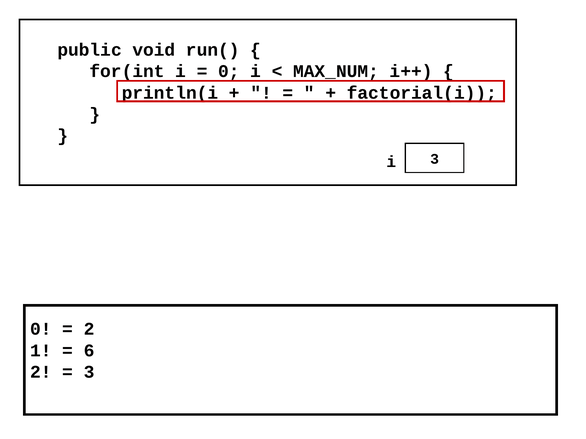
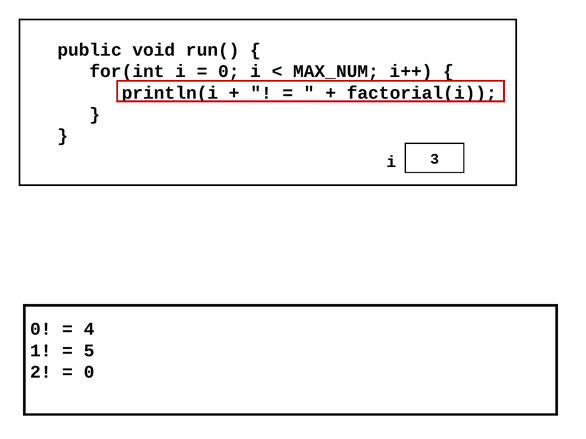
2 at (89, 329): 2 -> 4
6: 6 -> 5
3 at (89, 372): 3 -> 0
